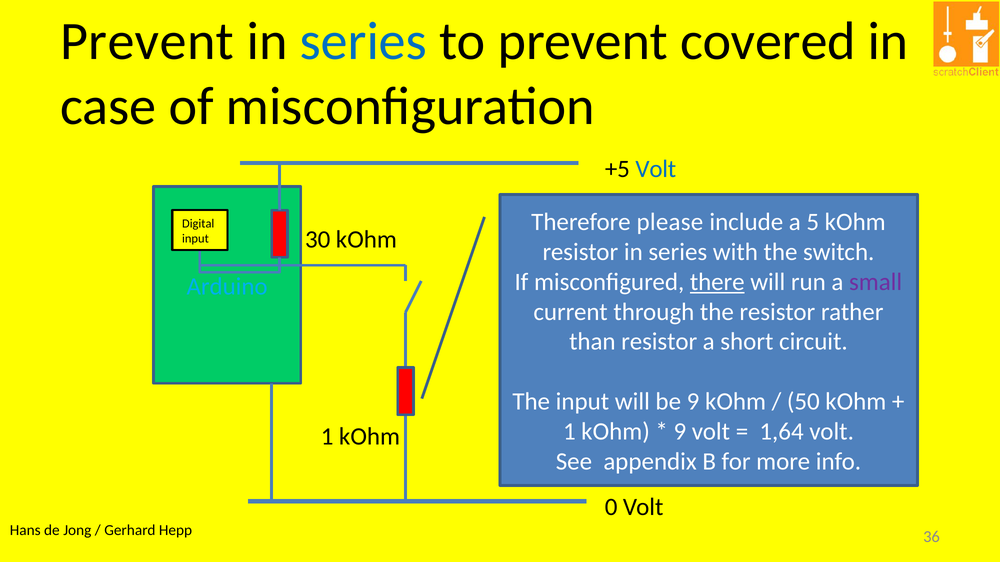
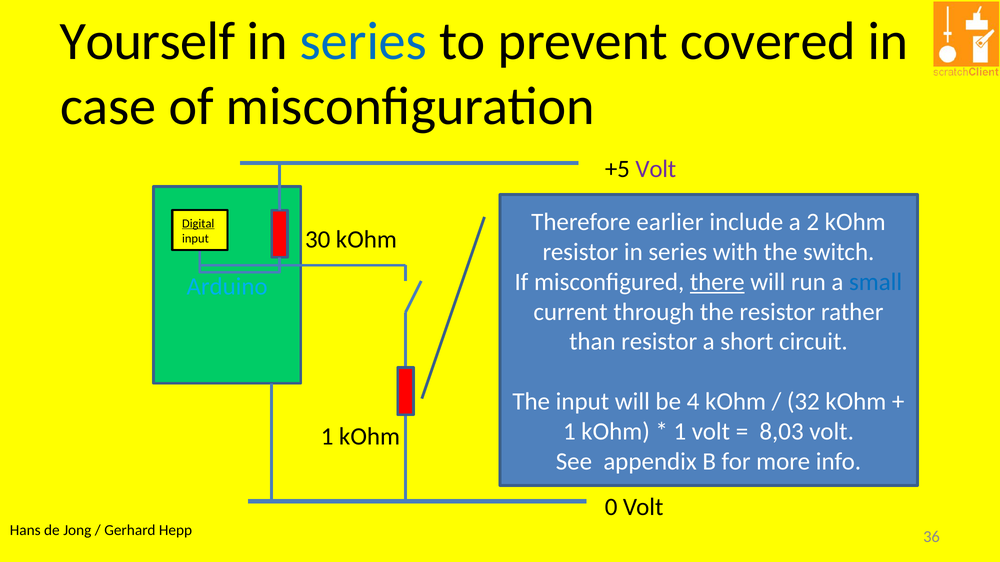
Prevent at (147, 41): Prevent -> Yourself
Volt at (656, 169) colour: blue -> purple
please: please -> earlier
5: 5 -> 2
Digital underline: none -> present
small colour: purple -> blue
be 9: 9 -> 4
50: 50 -> 32
9 at (680, 432): 9 -> 1
1,64: 1,64 -> 8,03
